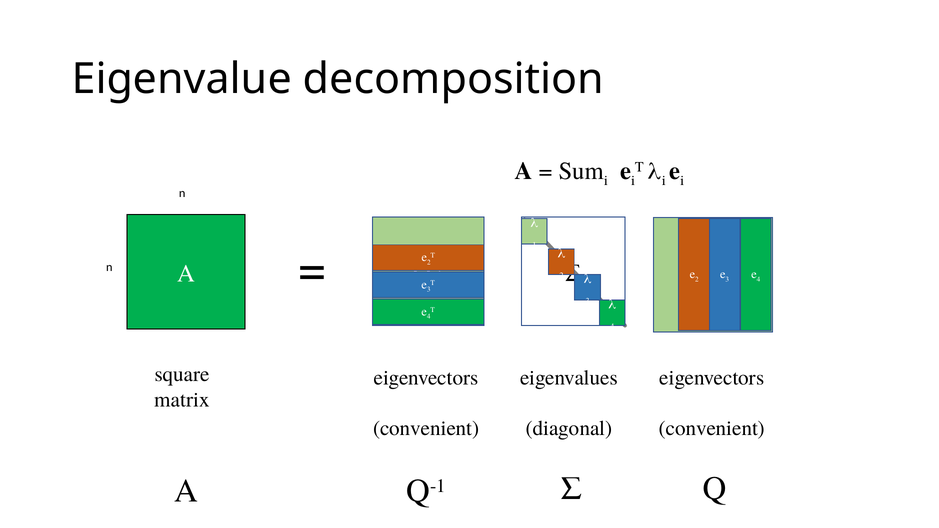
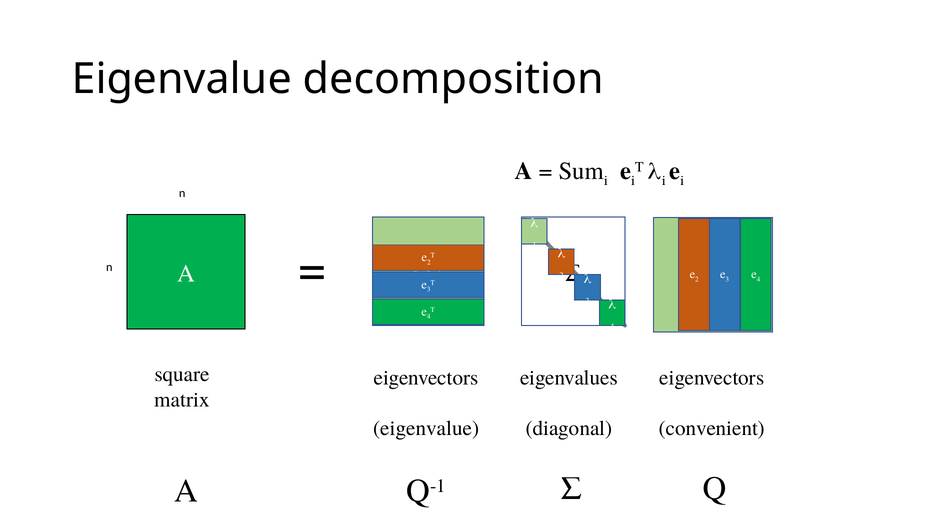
convenient at (426, 429): convenient -> eigenvalue
